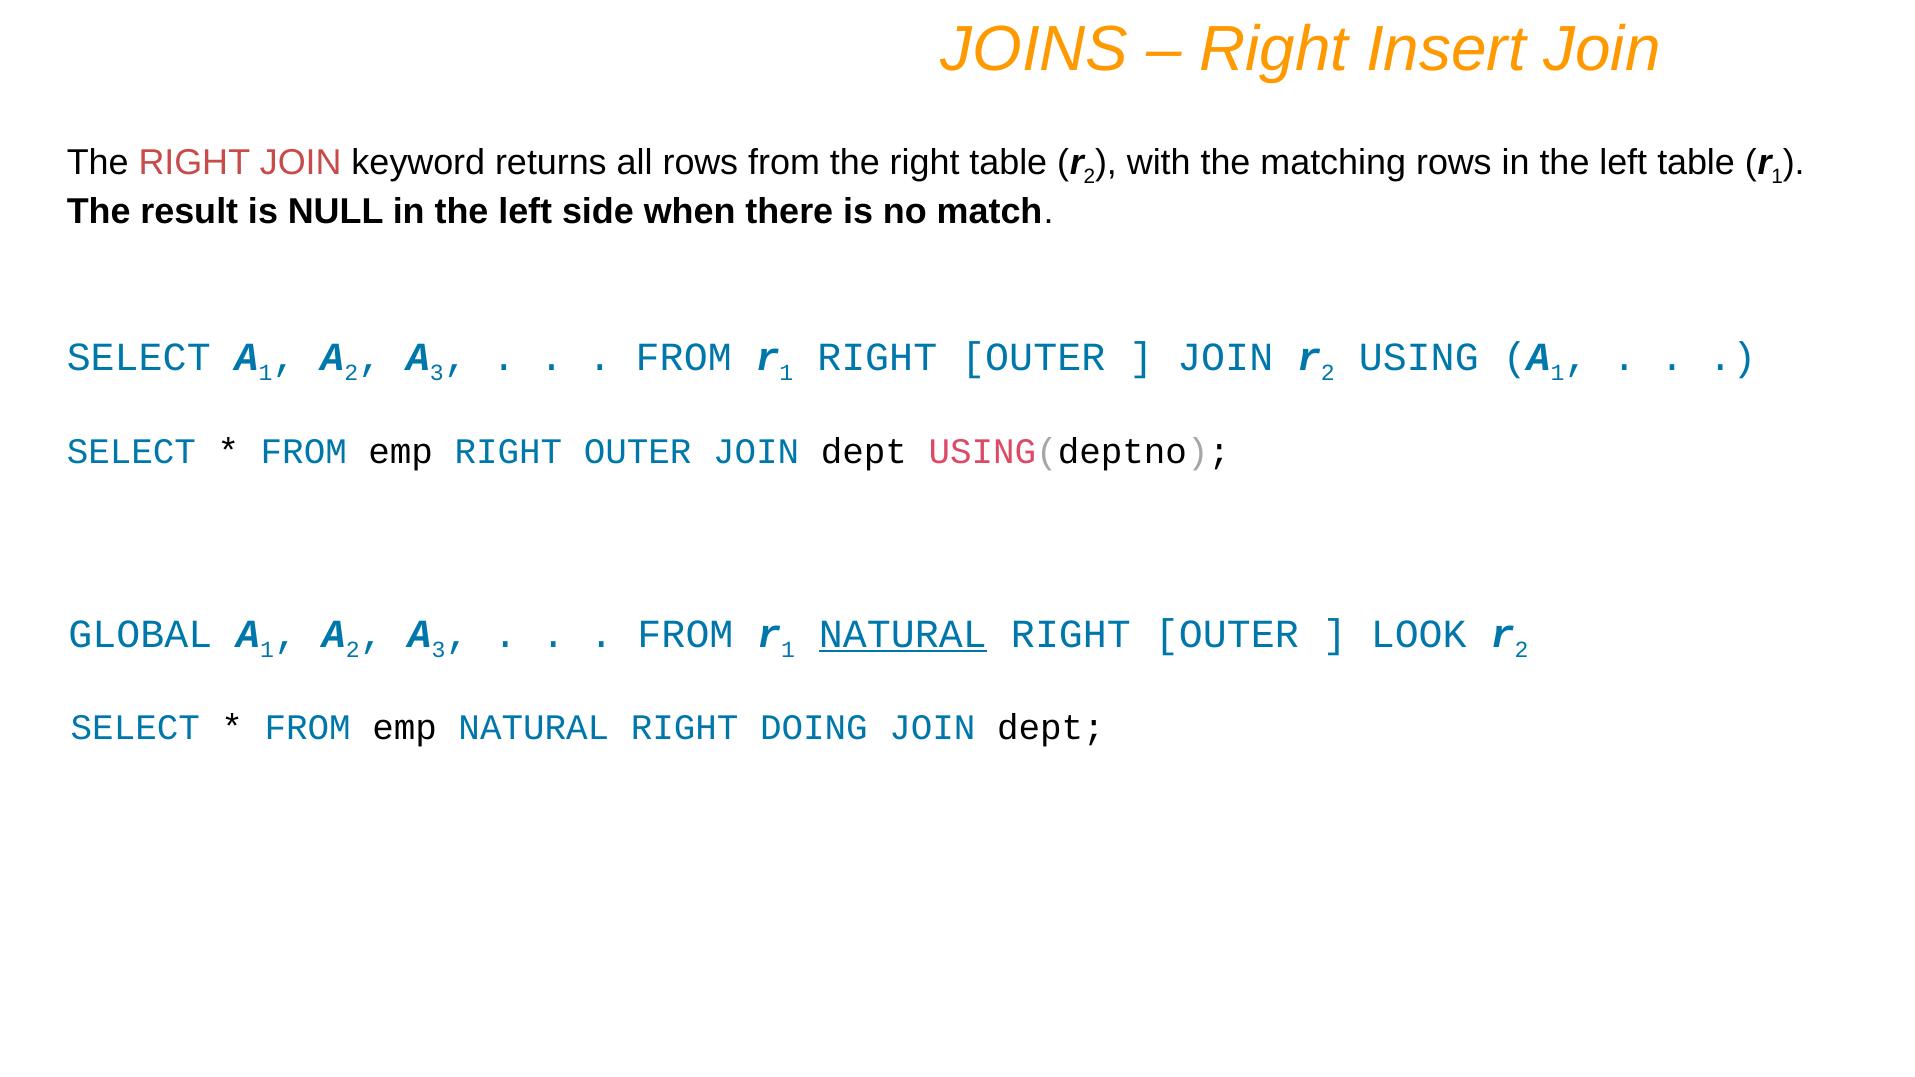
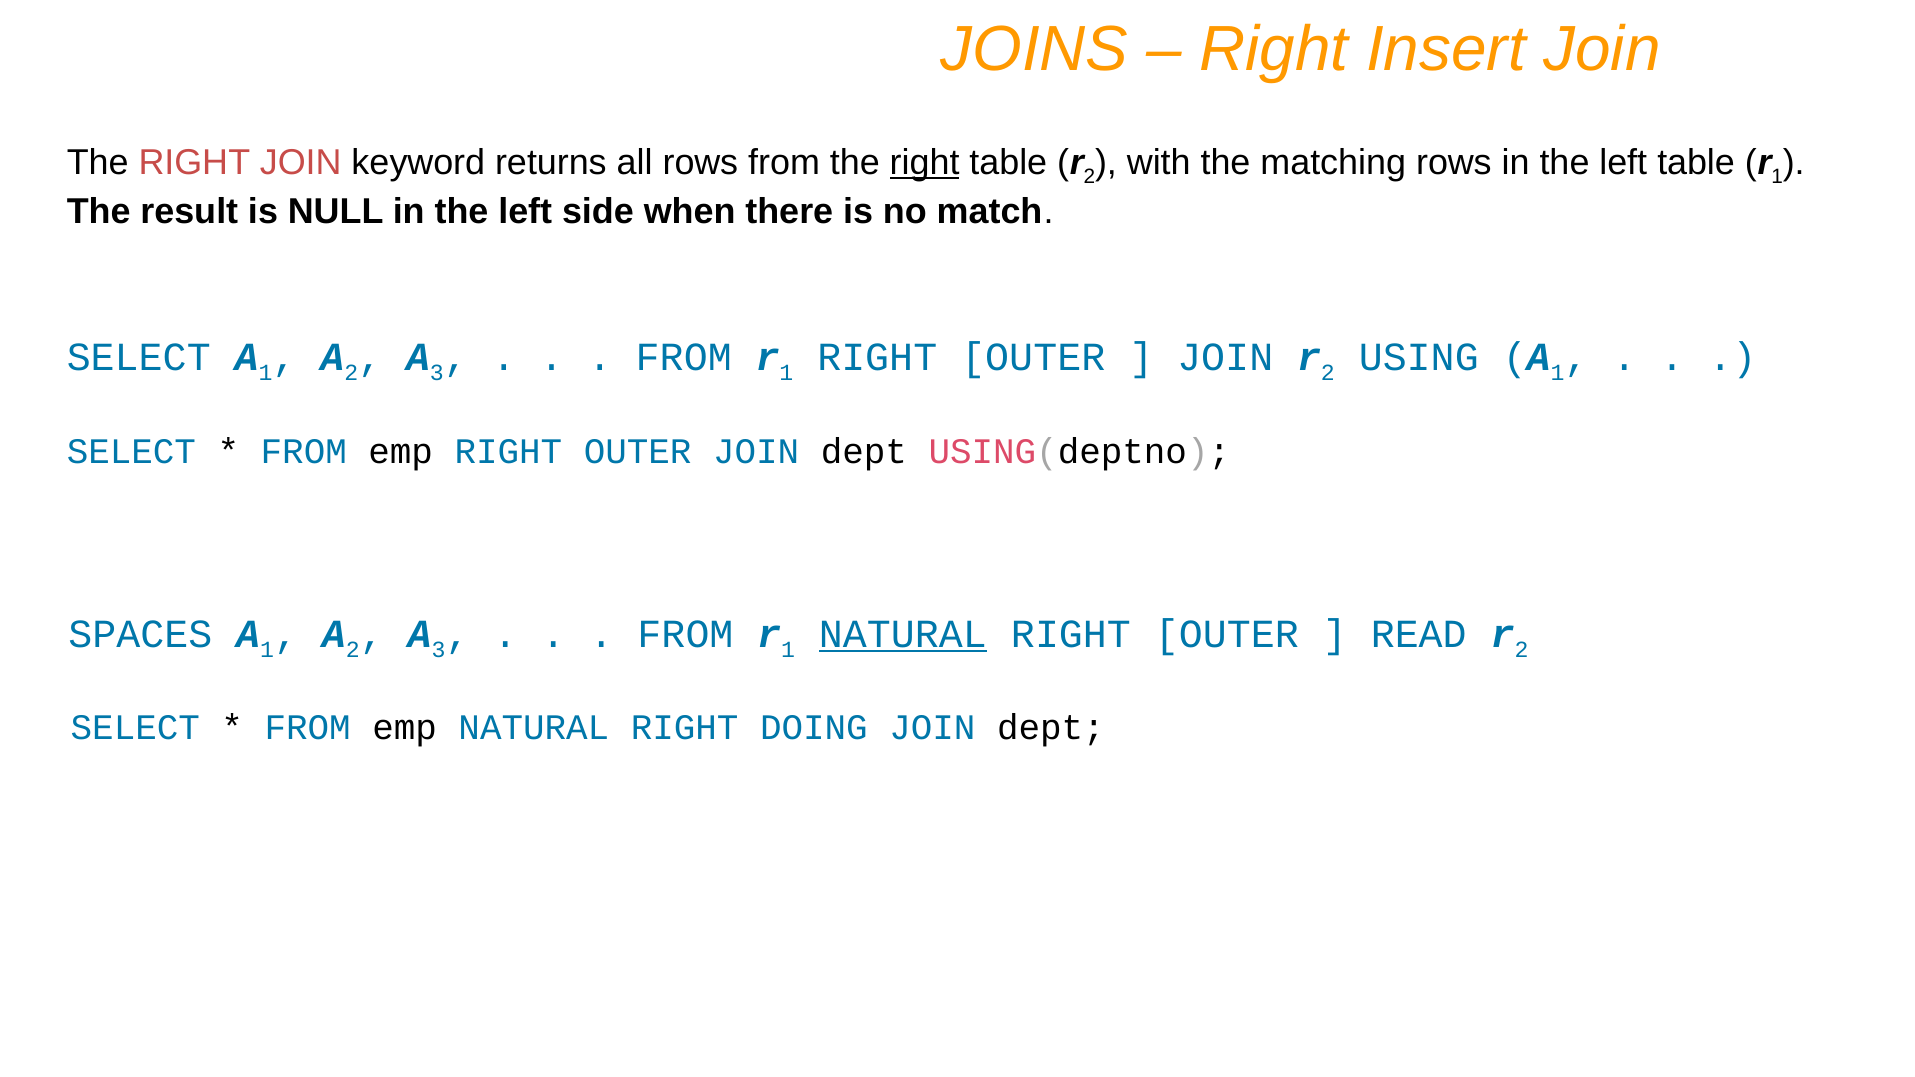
right at (925, 163) underline: none -> present
GLOBAL: GLOBAL -> SPACES
LOOK: LOOK -> READ
